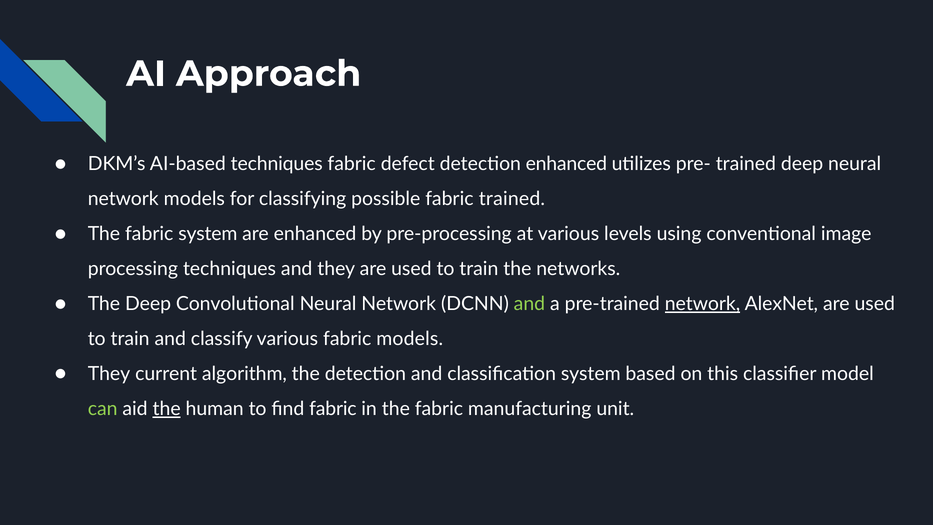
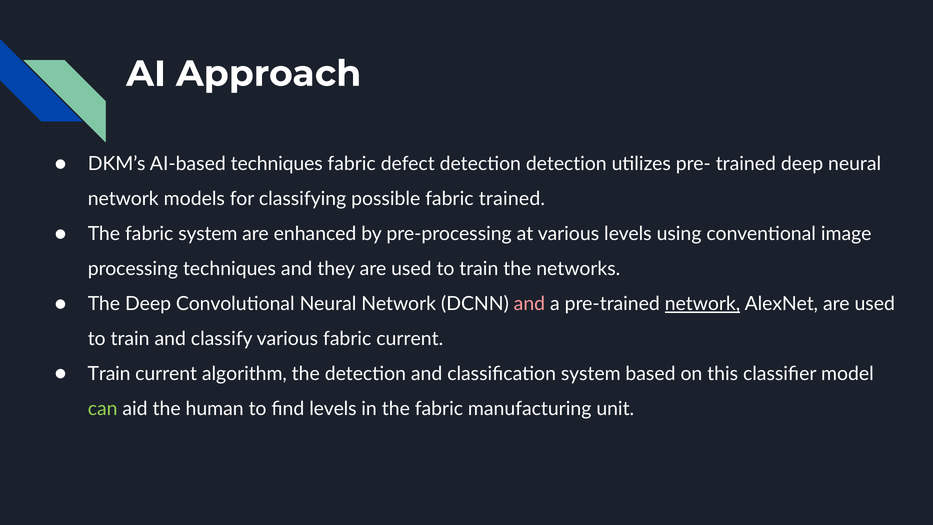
detection enhanced: enhanced -> detection
and at (529, 304) colour: light green -> pink
fabric models: models -> current
They at (109, 374): They -> Train
the at (167, 409) underline: present -> none
find fabric: fabric -> levels
